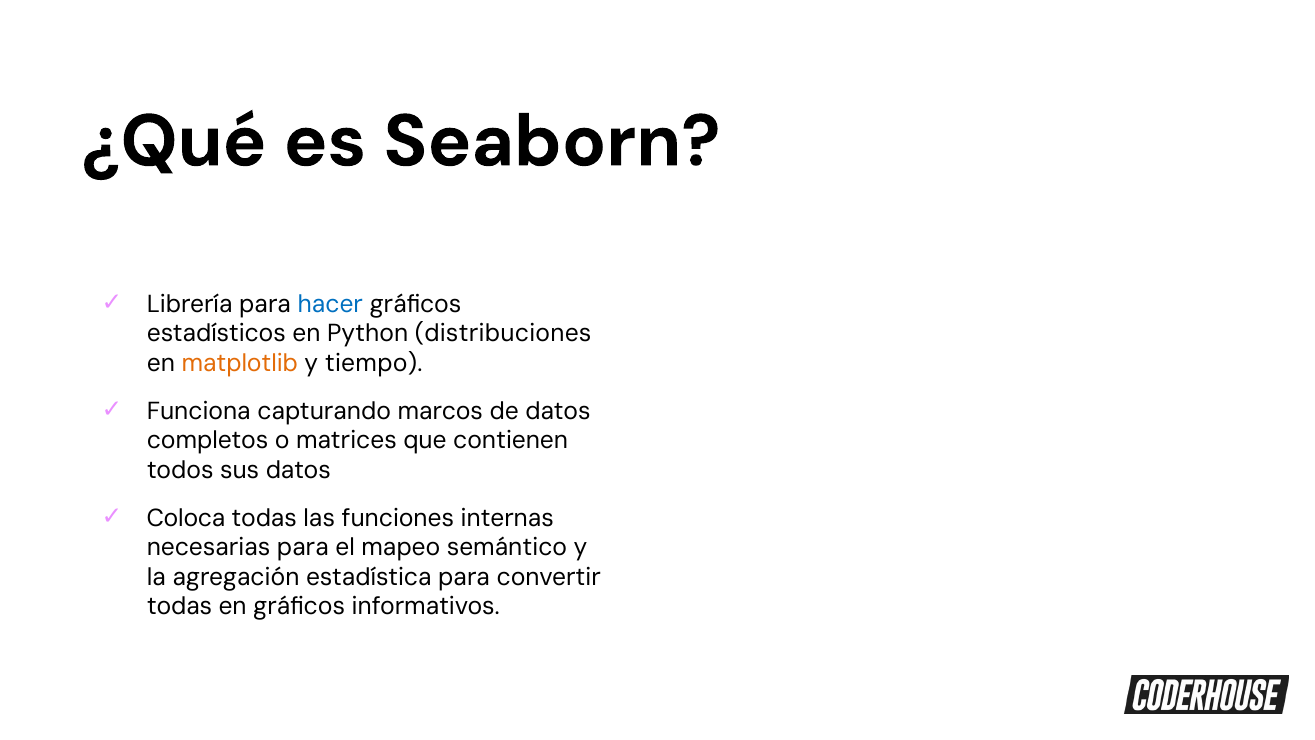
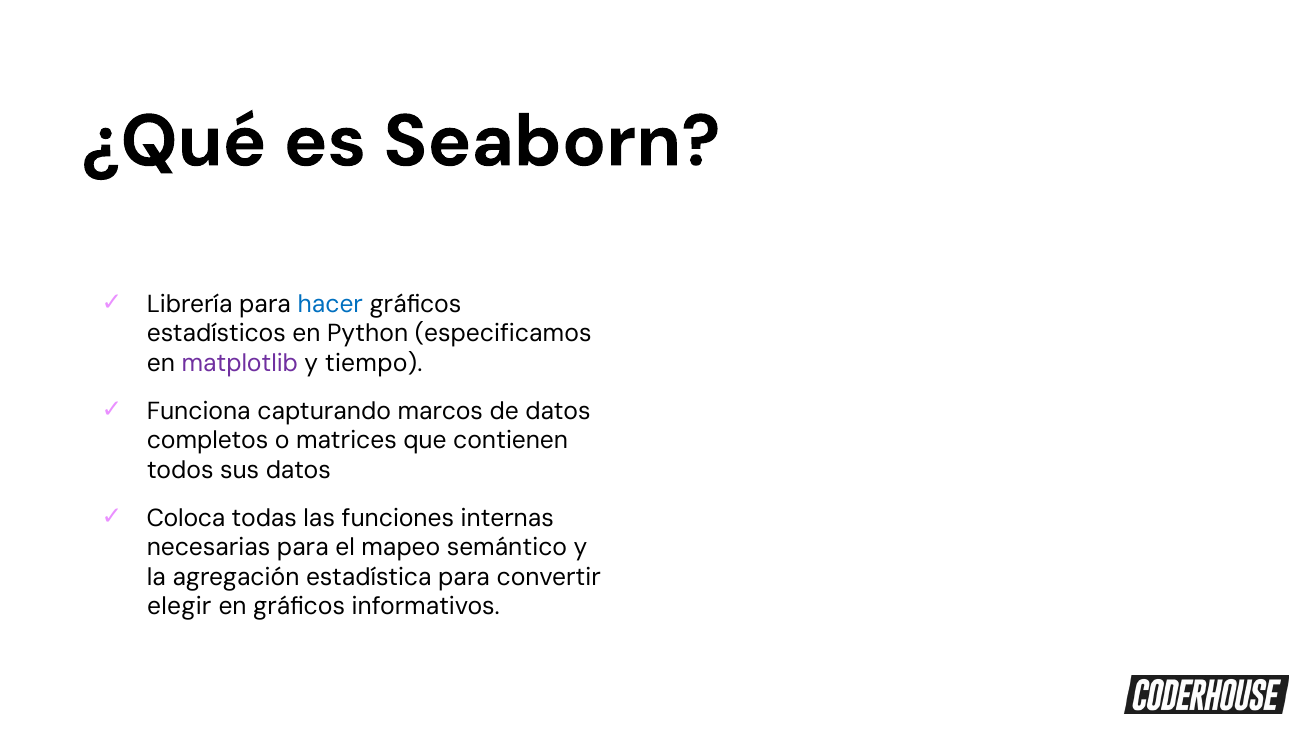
distribuciones: distribuciones -> especificamos
matplotlib colour: orange -> purple
todas at (180, 607): todas -> elegir
